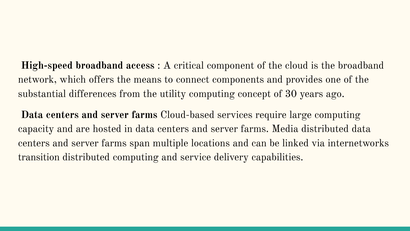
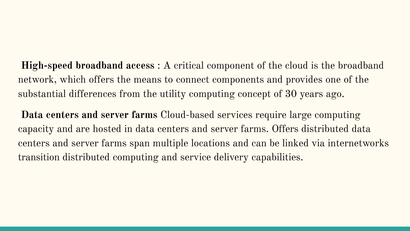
farms Media: Media -> Offers
